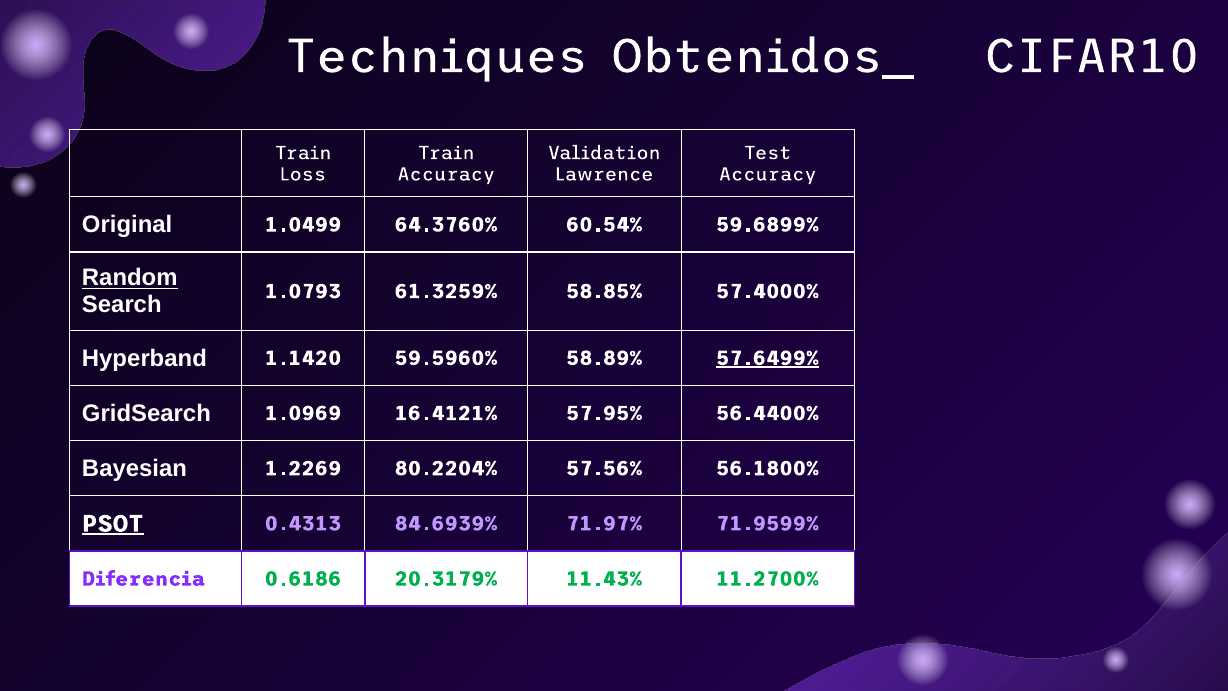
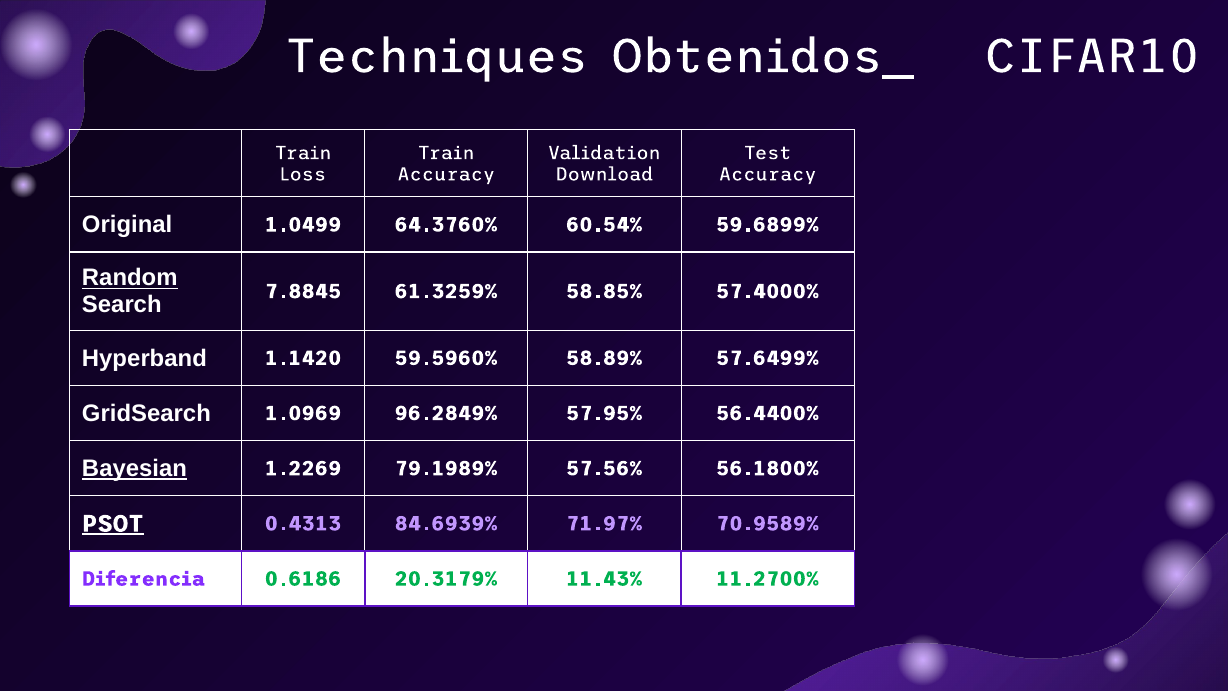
Lawrence: Lawrence -> Download
1.0793: 1.0793 -> 7.8845
57.6499% underline: present -> none
16.4121%: 16.4121% -> 96.2849%
Bayesian underline: none -> present
80.2204%: 80.2204% -> 79.1989%
71.9599%: 71.9599% -> 70.9589%
